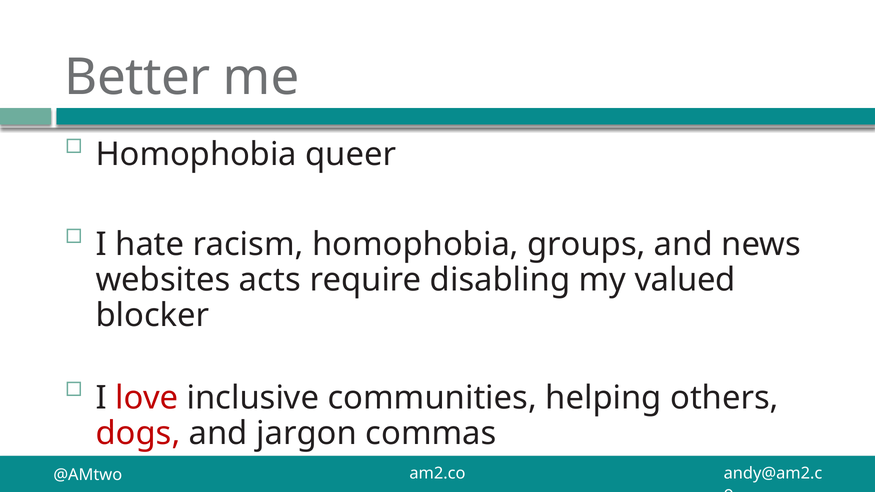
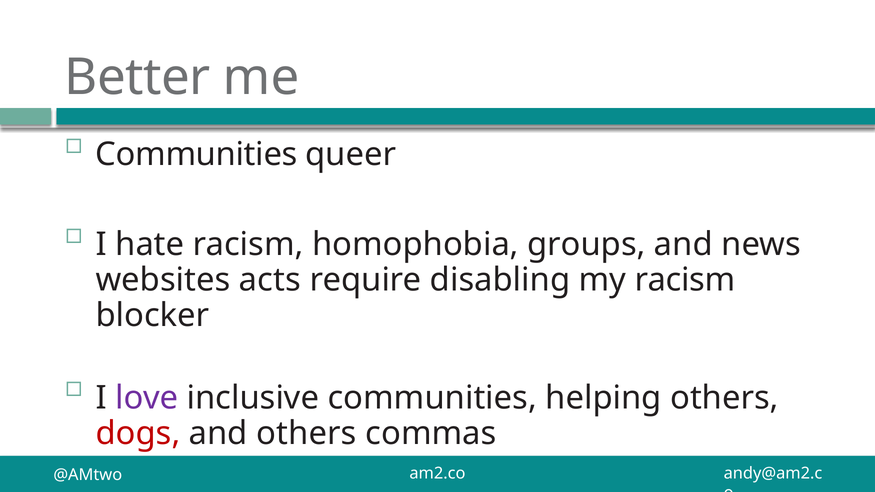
Homophobia at (196, 155): Homophobia -> Communities
my valued: valued -> racism
love colour: red -> purple
and jargon: jargon -> others
